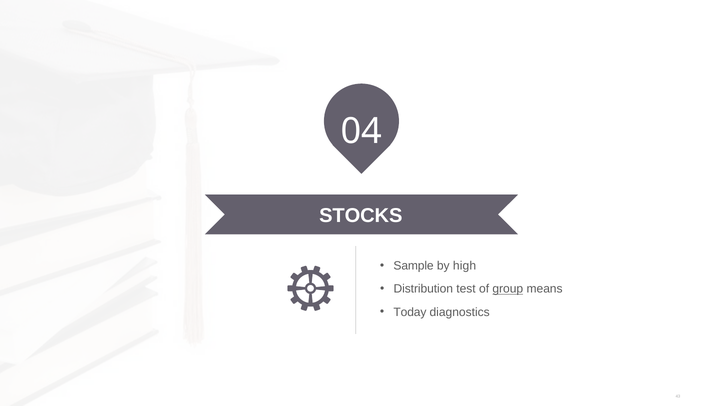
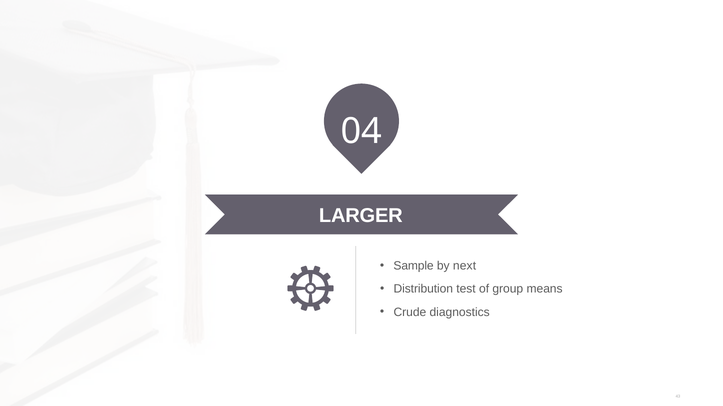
STOCKS: STOCKS -> LARGER
high: high -> next
group underline: present -> none
Today: Today -> Crude
